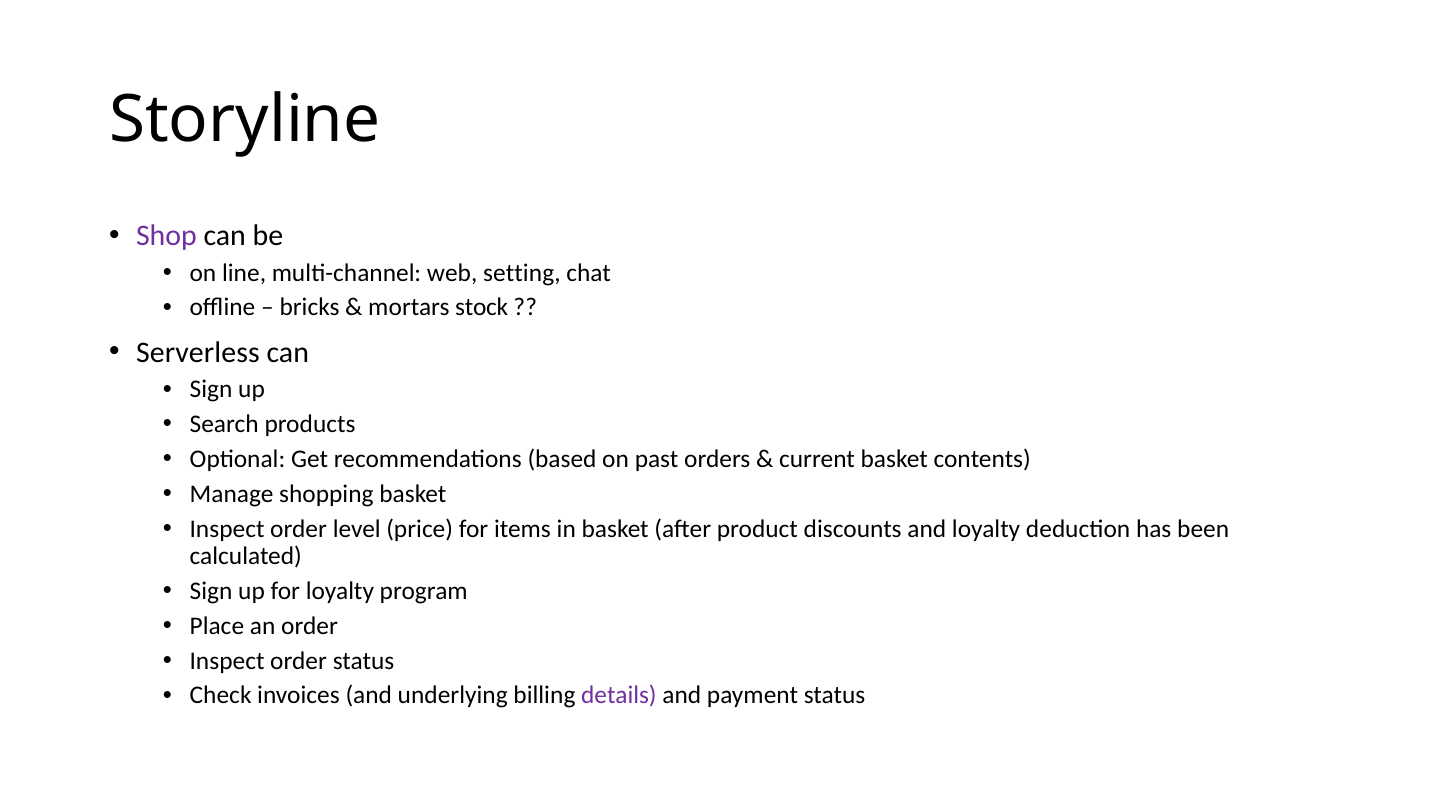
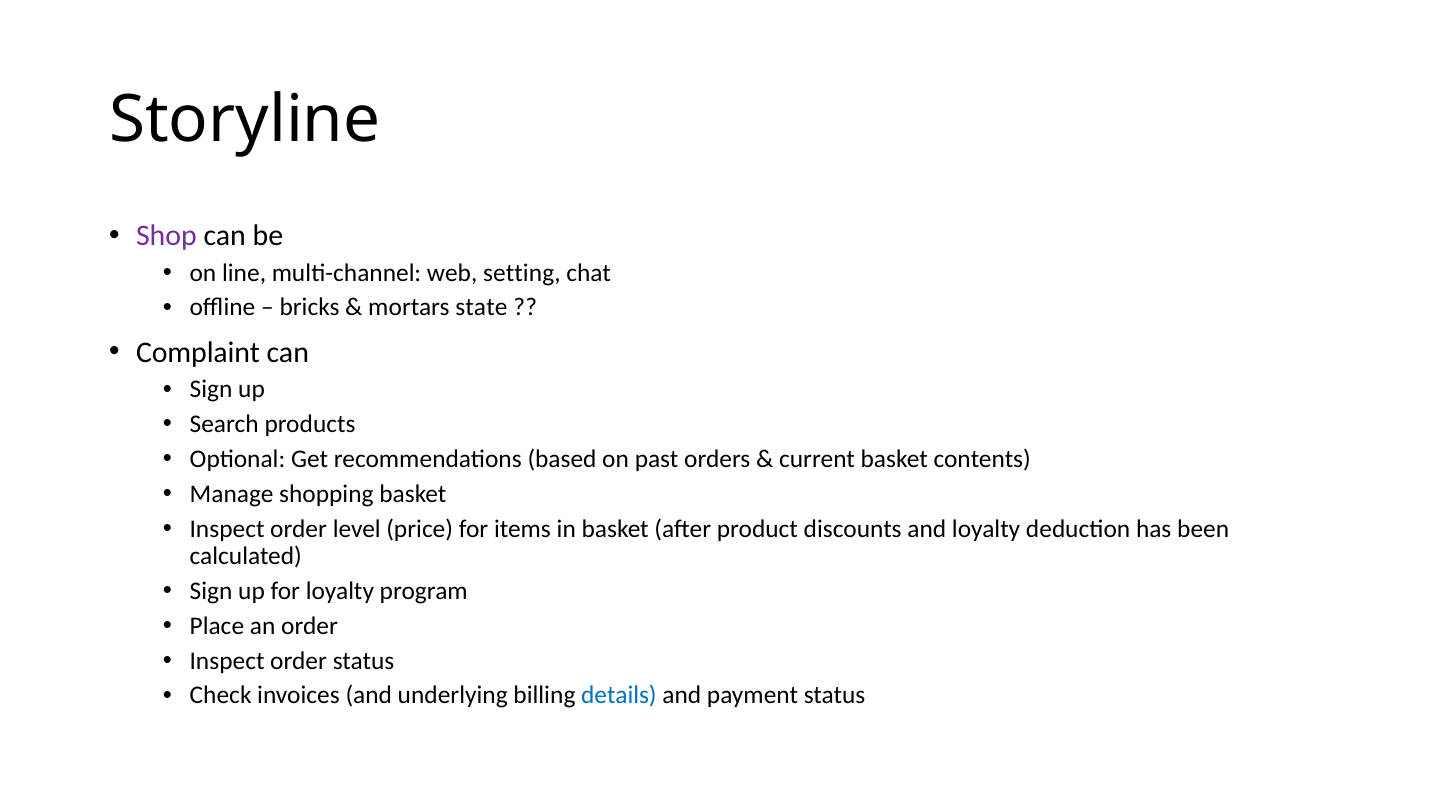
stock: stock -> state
Serverless: Serverless -> Complaint
details colour: purple -> blue
